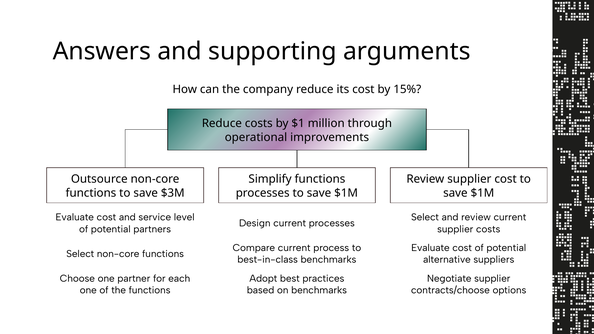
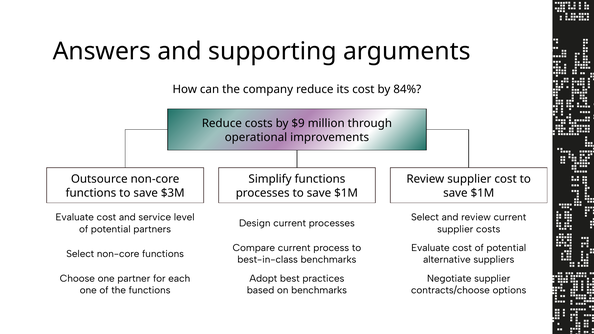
15%: 15% -> 84%
$1: $1 -> $9
